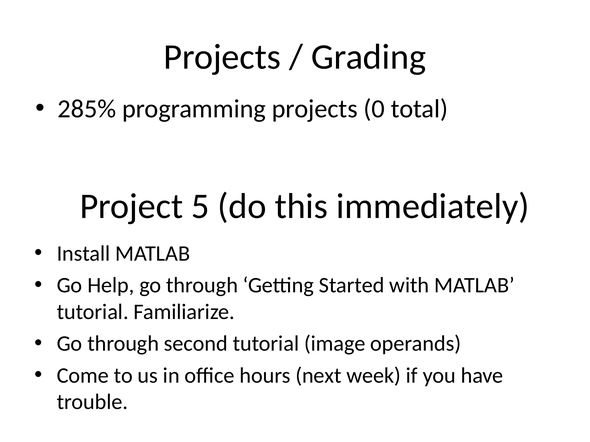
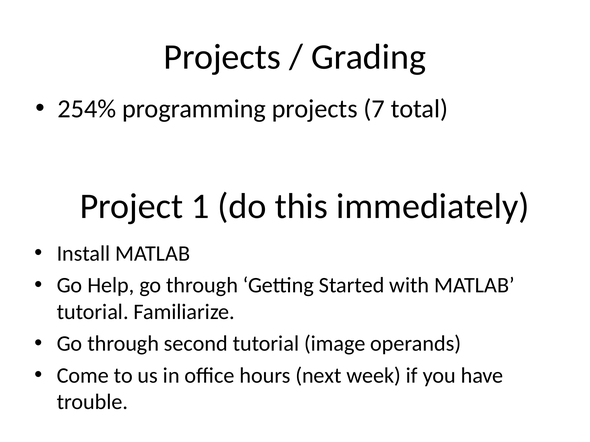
285%: 285% -> 254%
0: 0 -> 7
5: 5 -> 1
